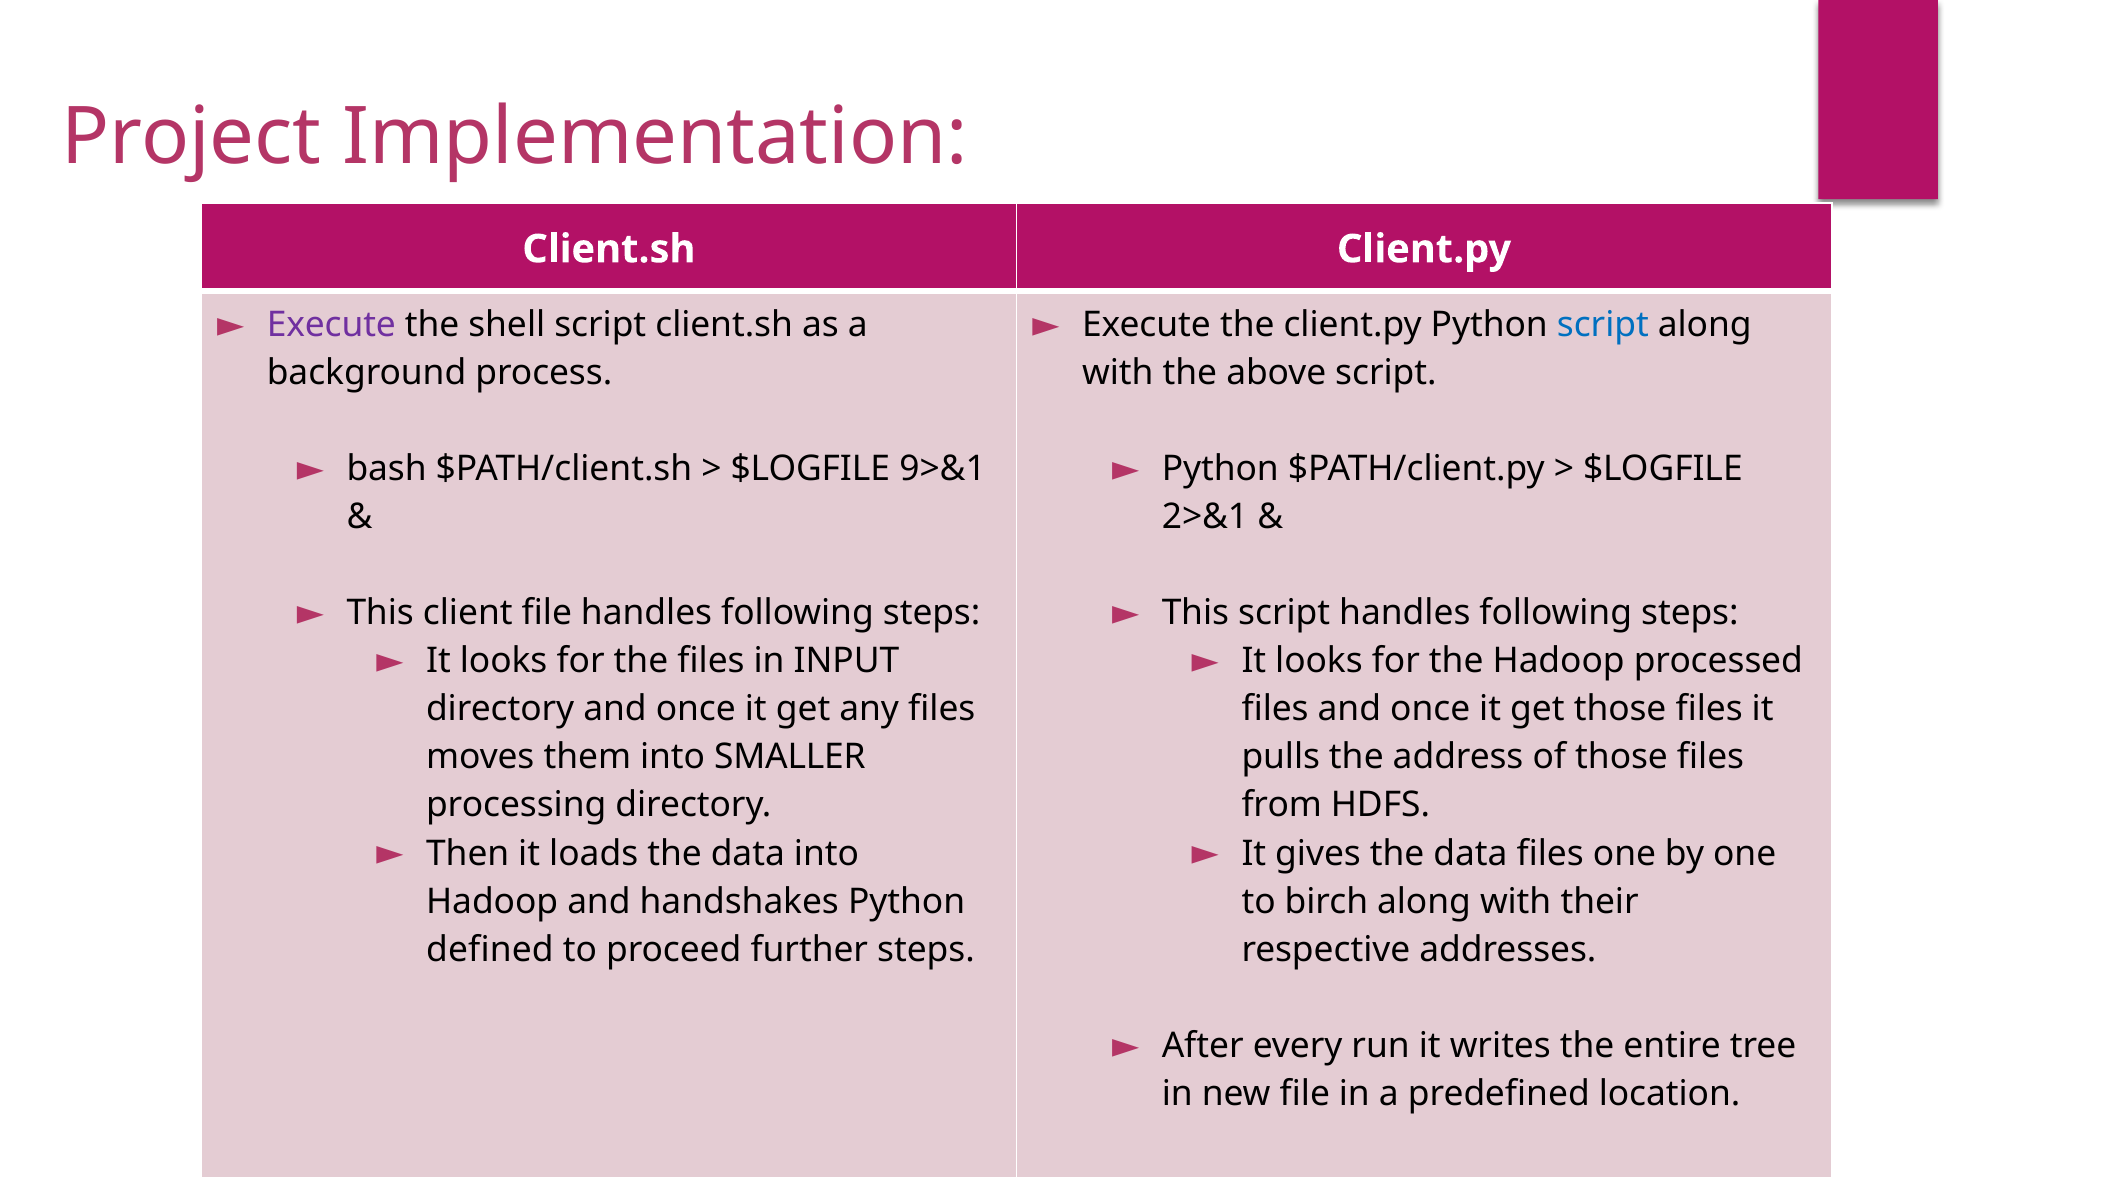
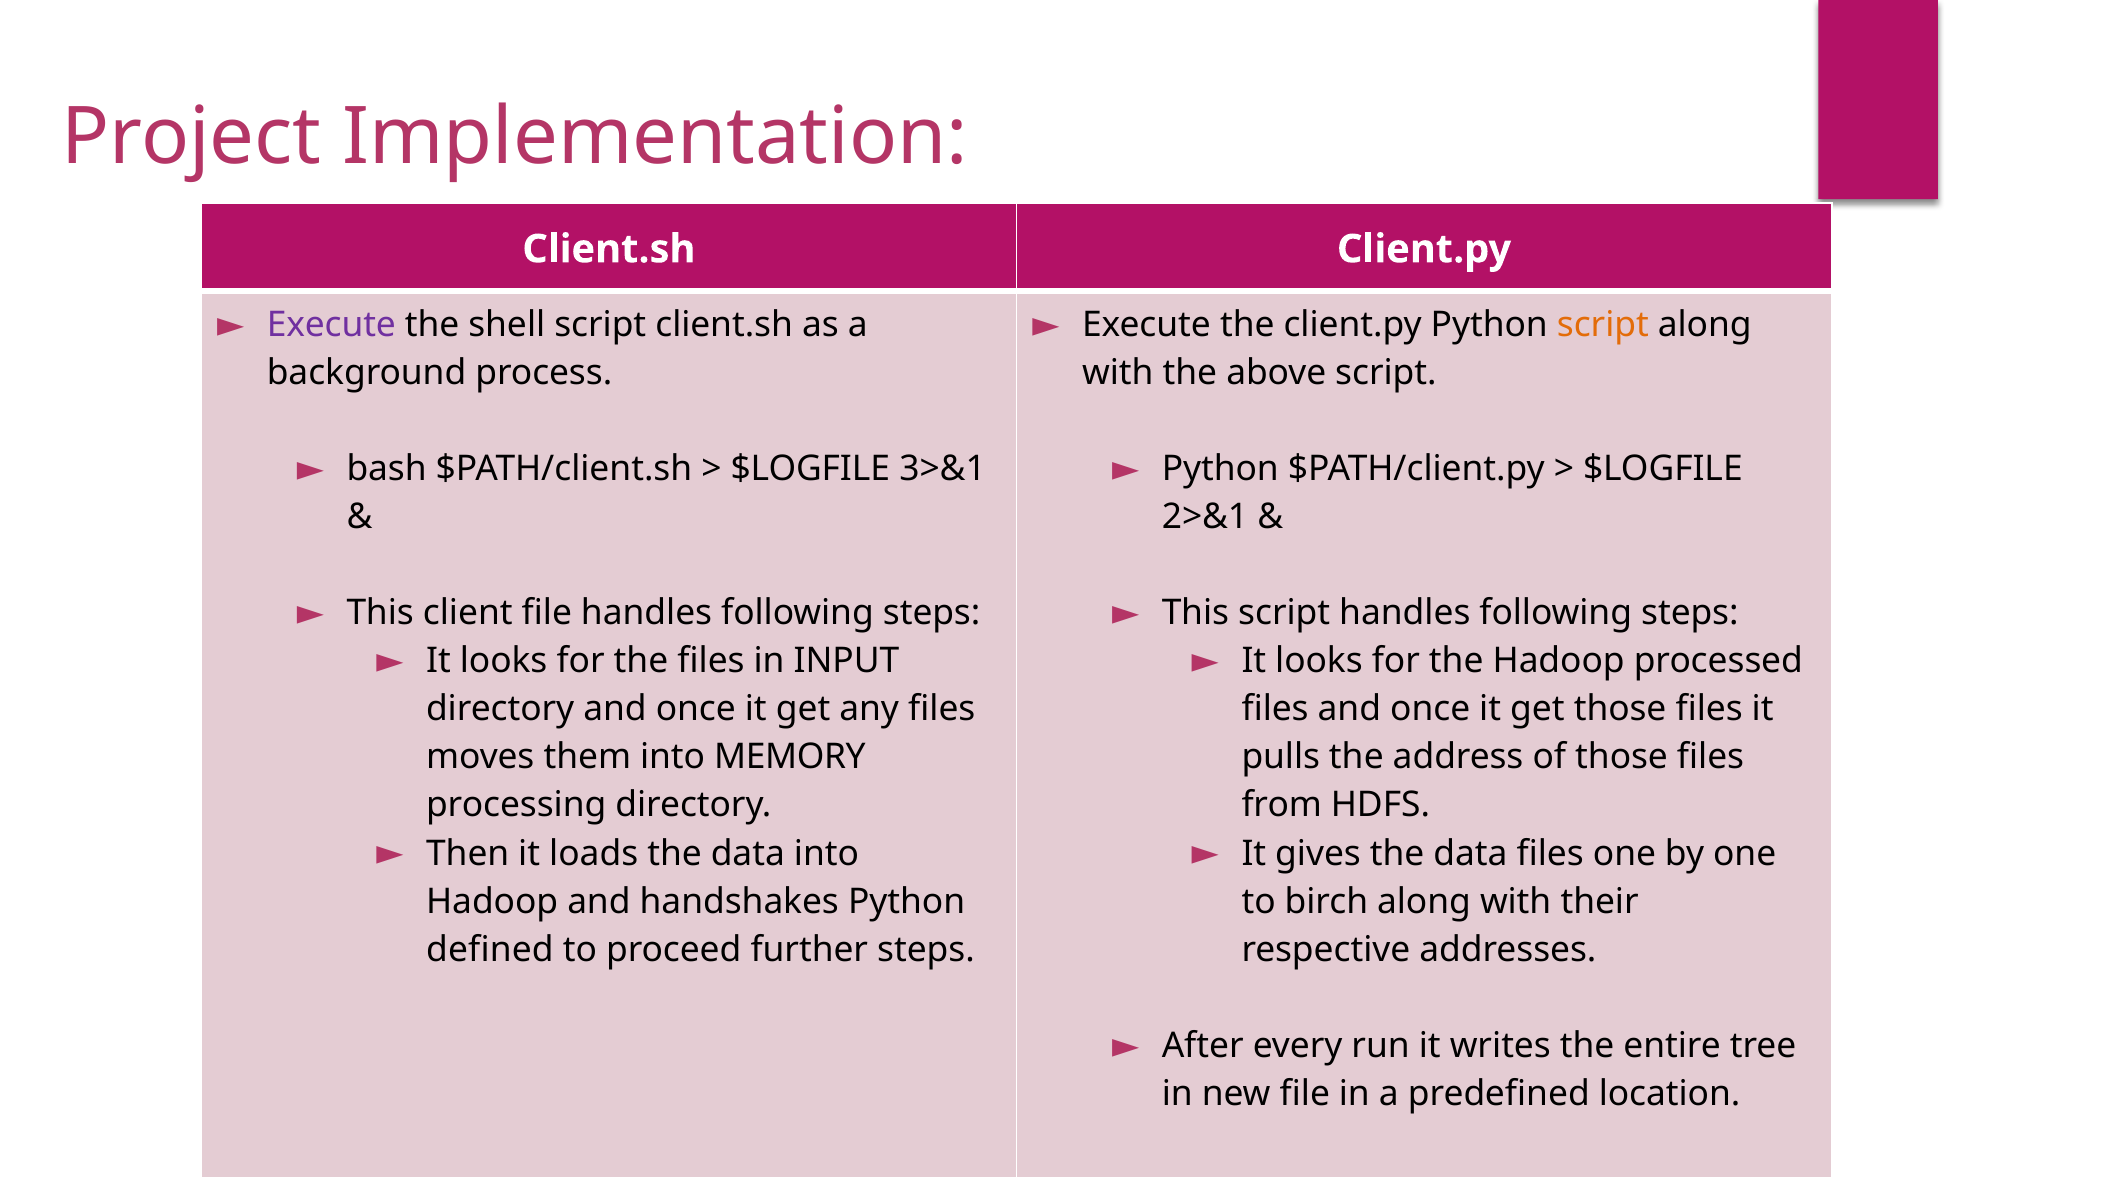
script at (1603, 325) colour: blue -> orange
9>&1: 9>&1 -> 3>&1
SMALLER: SMALLER -> MEMORY
